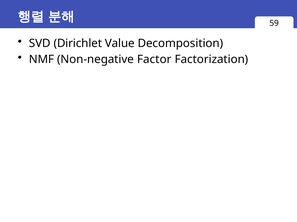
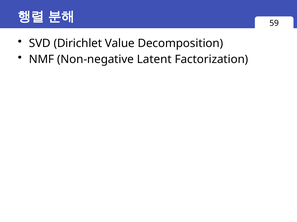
Factor: Factor -> Latent
